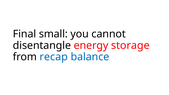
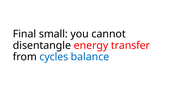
storage: storage -> transfer
recap: recap -> cycles
